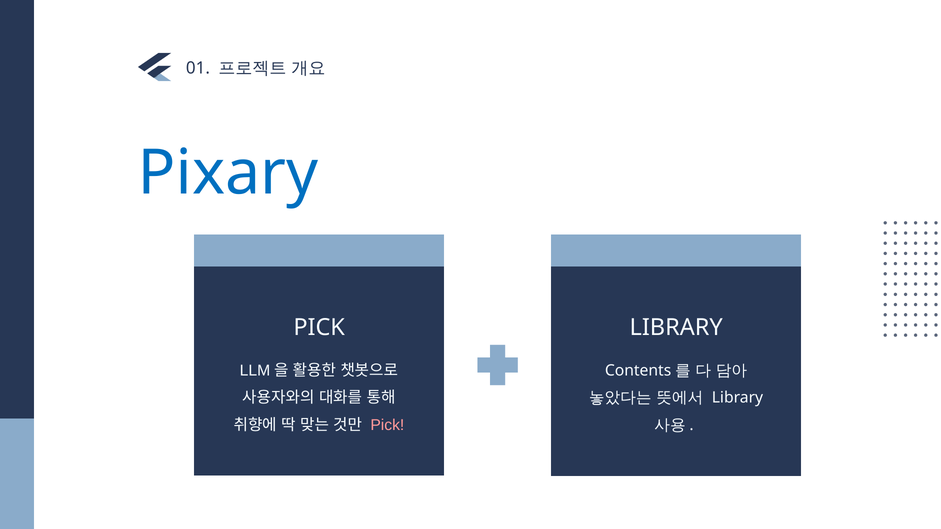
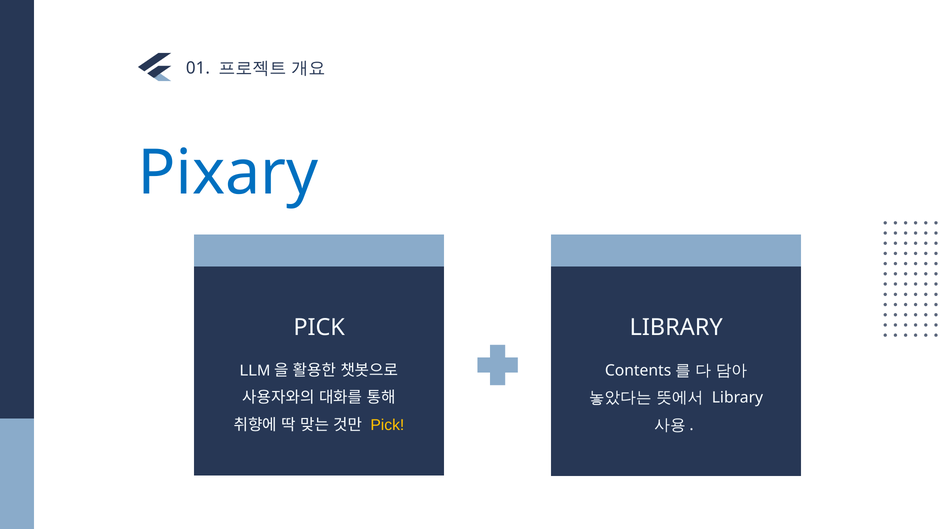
Pick at (387, 425) colour: pink -> yellow
